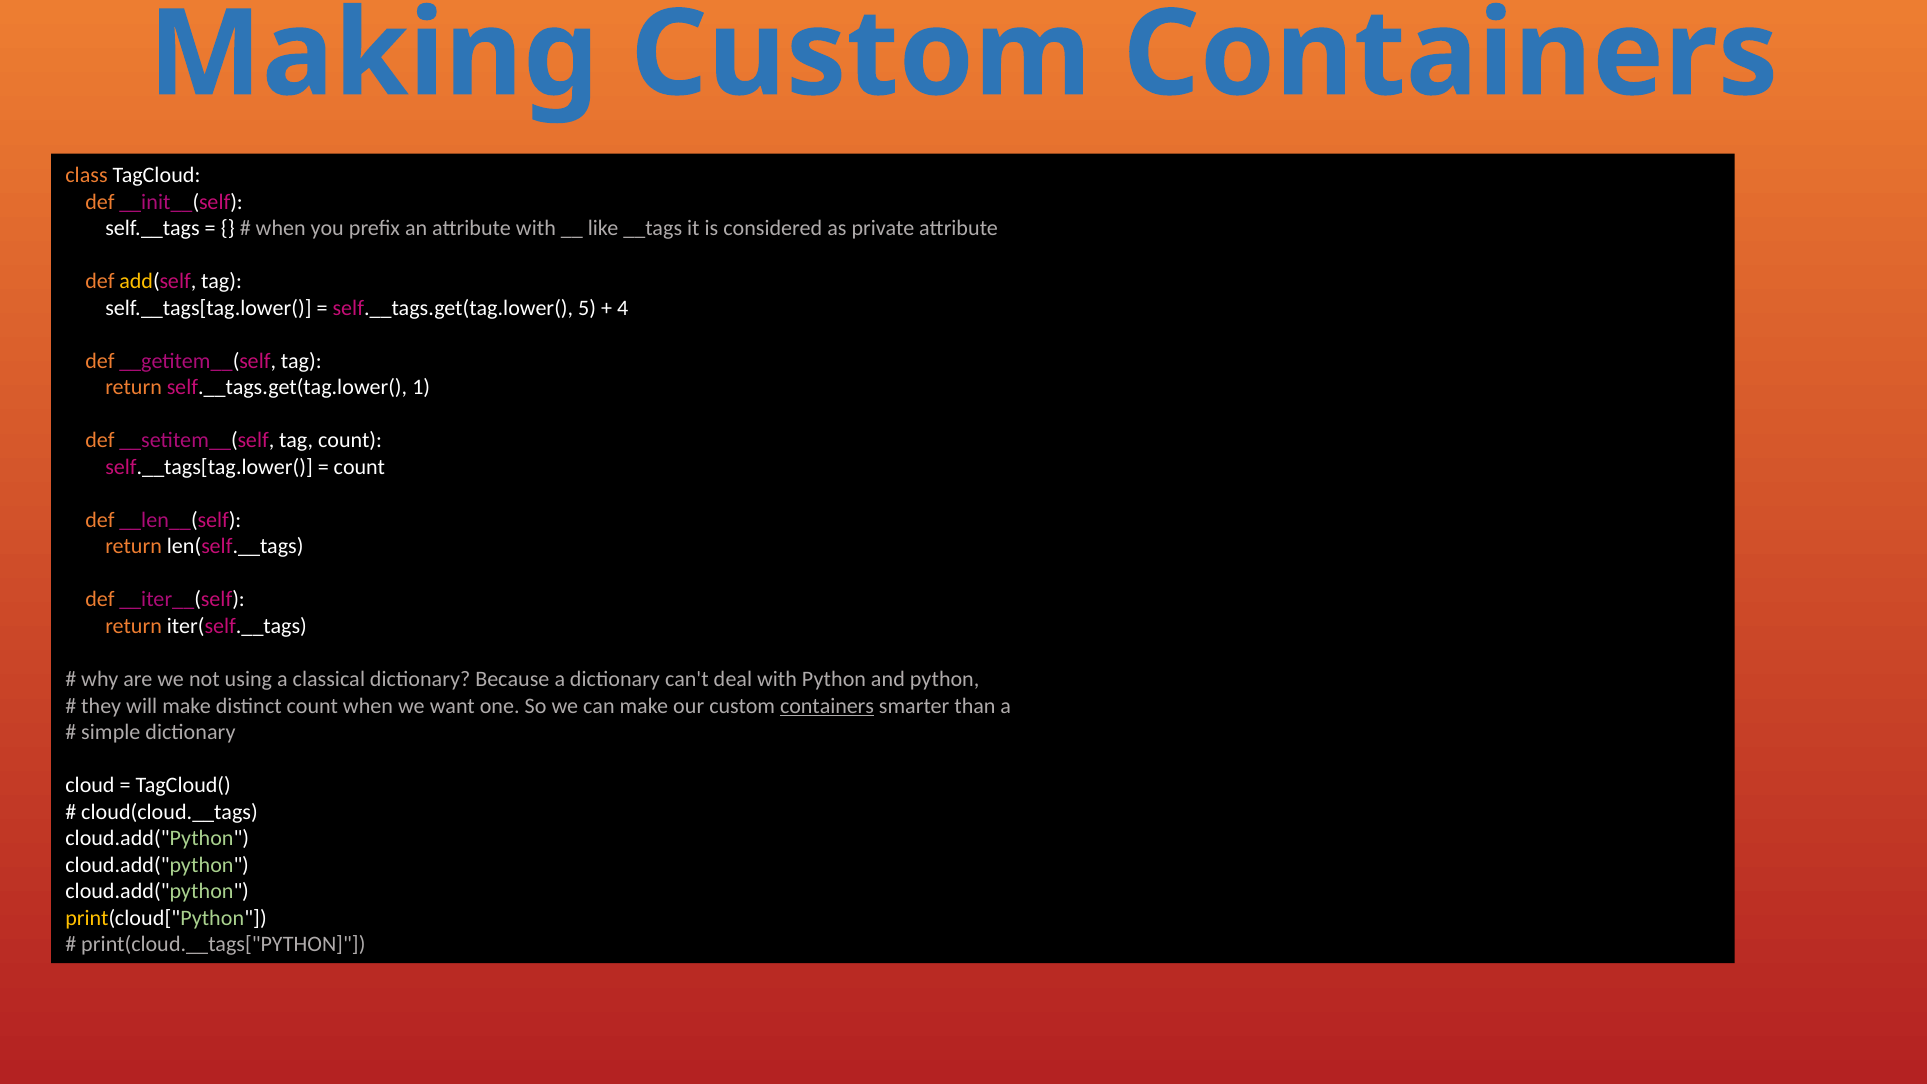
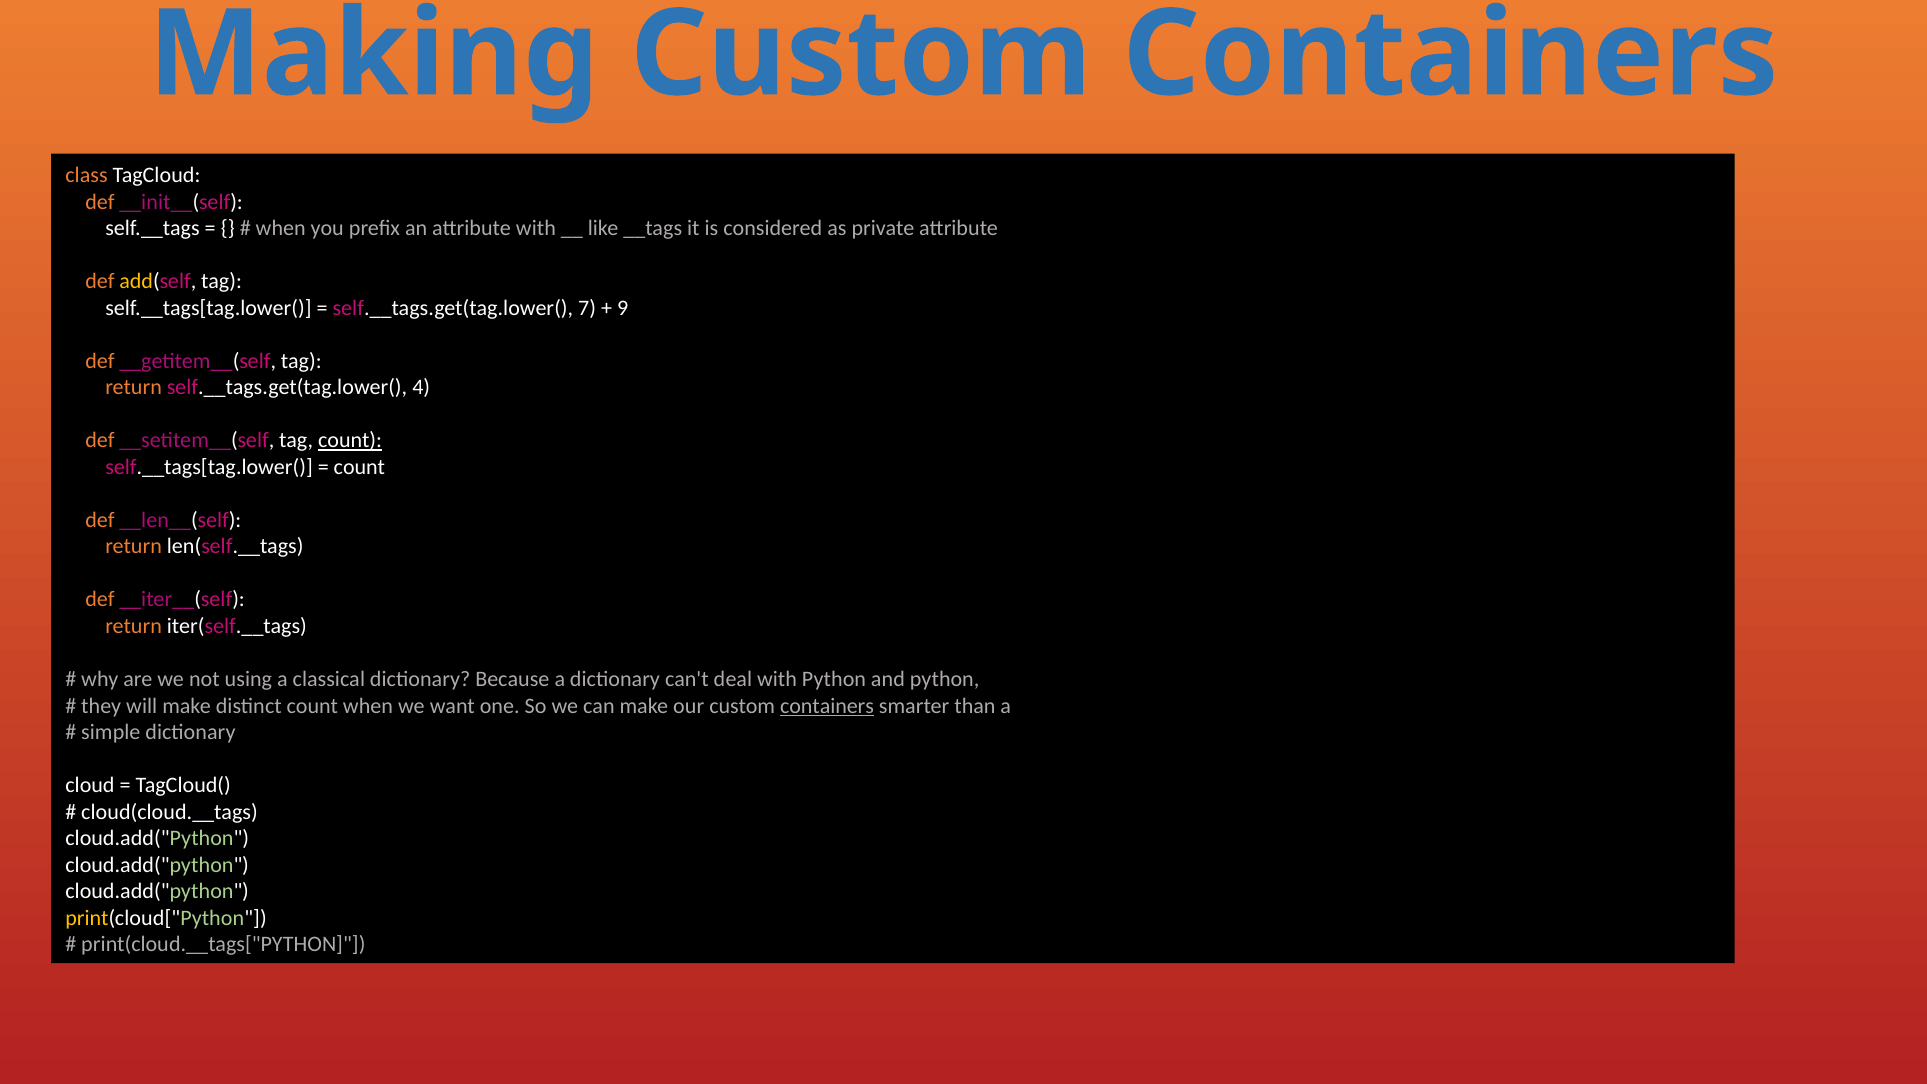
5: 5 -> 7
4: 4 -> 9
1: 1 -> 4
count at (350, 441) underline: none -> present
